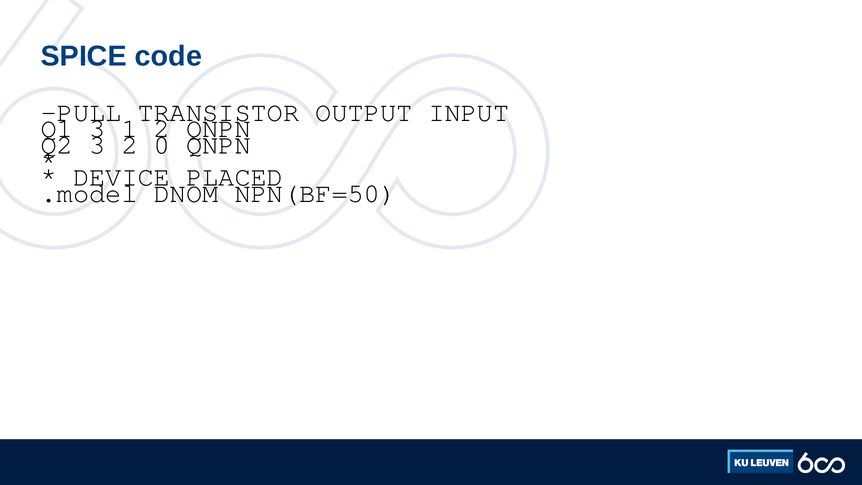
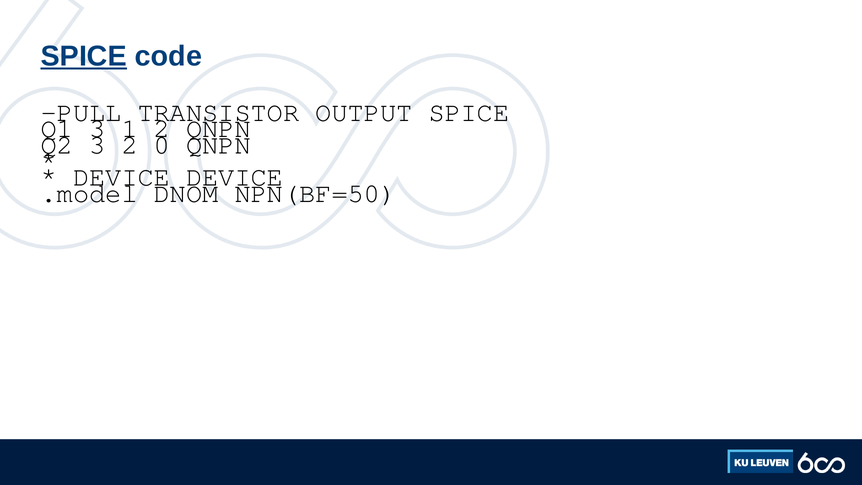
SPICE at (84, 56) underline: none -> present
OUTPUT INPUT: INPUT -> SPICE
DEVICE PLACED: PLACED -> DEVICE
